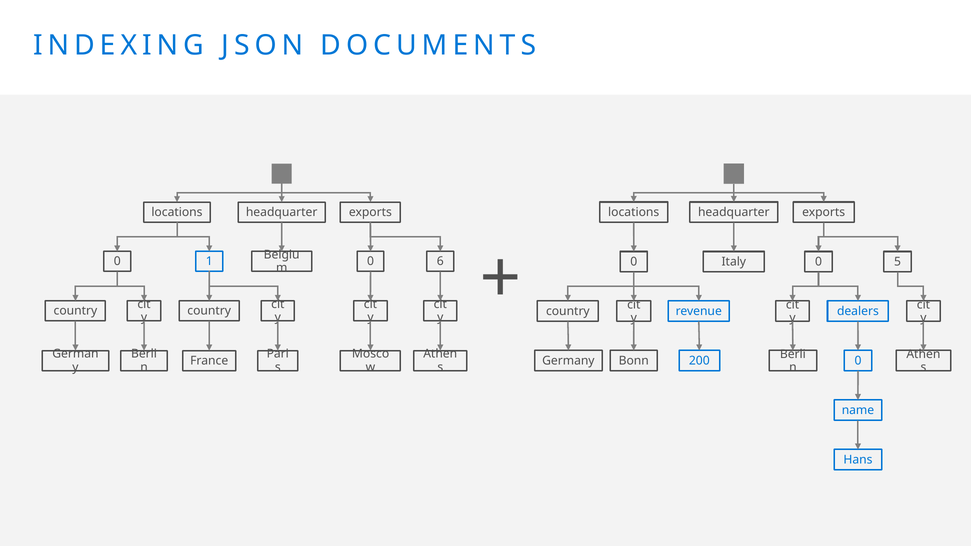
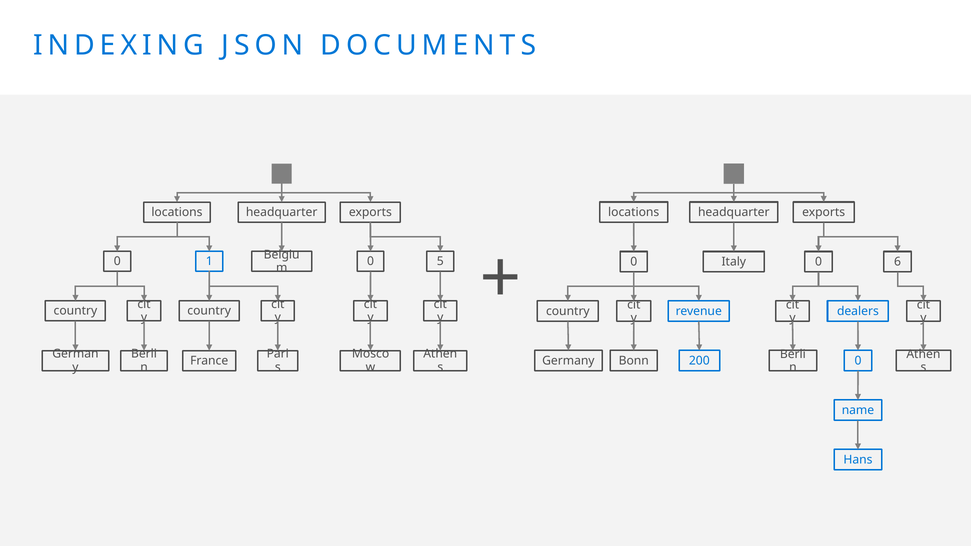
6: 6 -> 5
5: 5 -> 6
